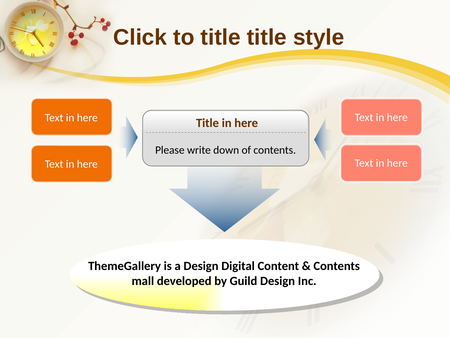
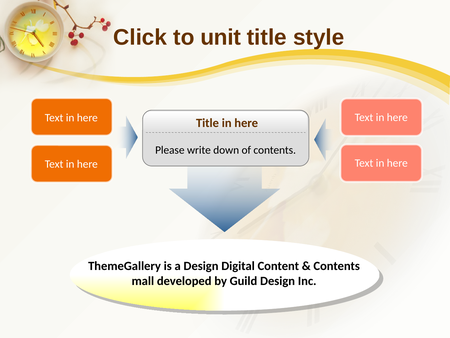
to title: title -> unit
